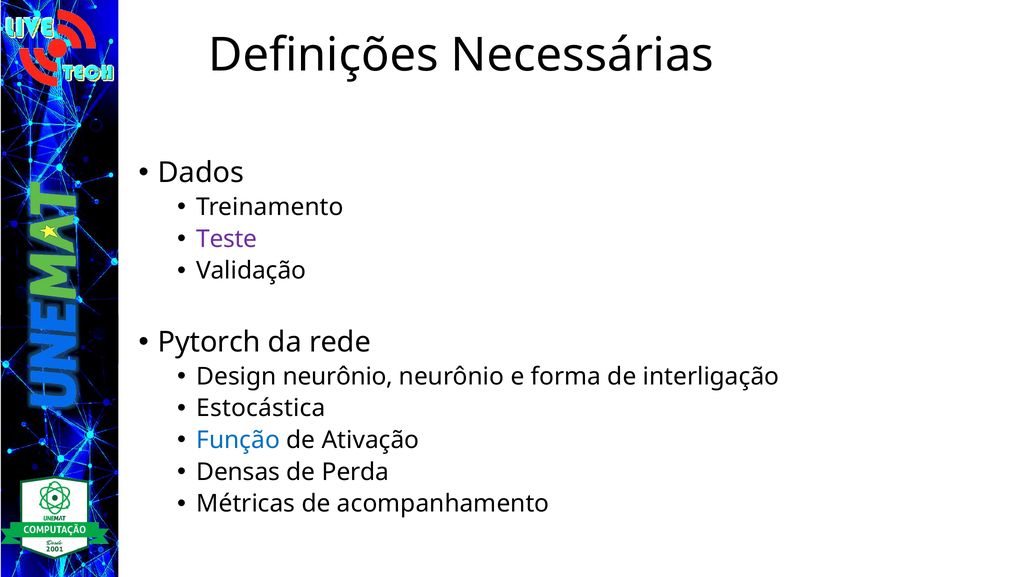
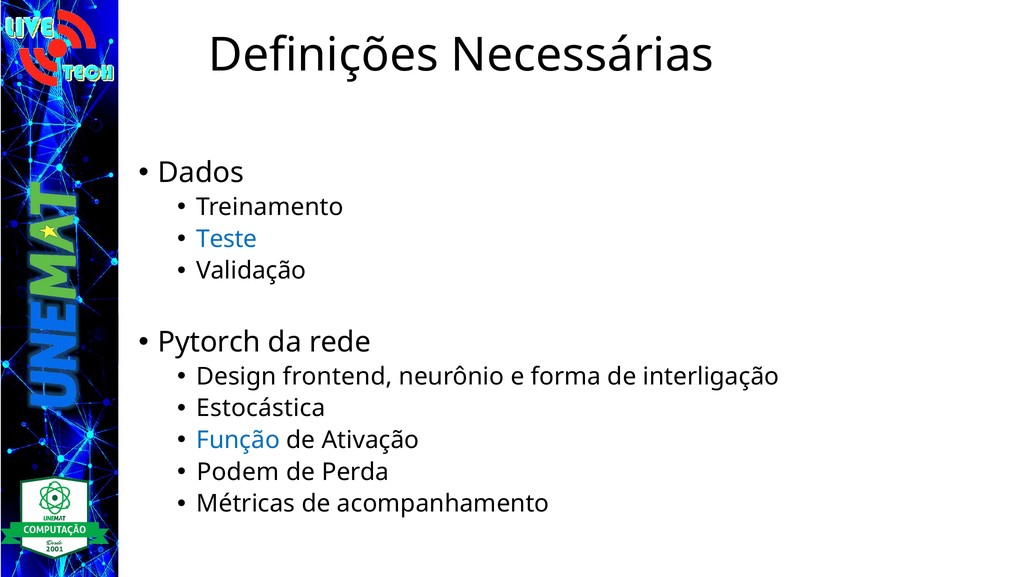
Teste colour: purple -> blue
Design neurônio: neurônio -> frontend
Densas: Densas -> Podem
